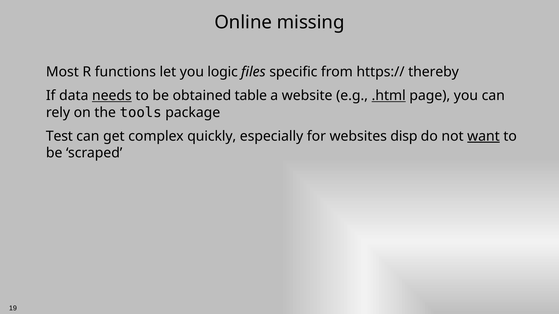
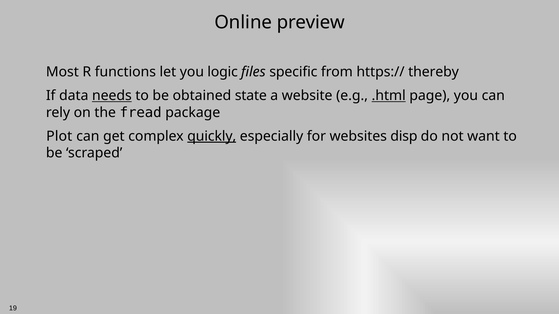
missing: missing -> preview
table: table -> state
tools: tools -> fread
Test: Test -> Plot
quickly underline: none -> present
want underline: present -> none
